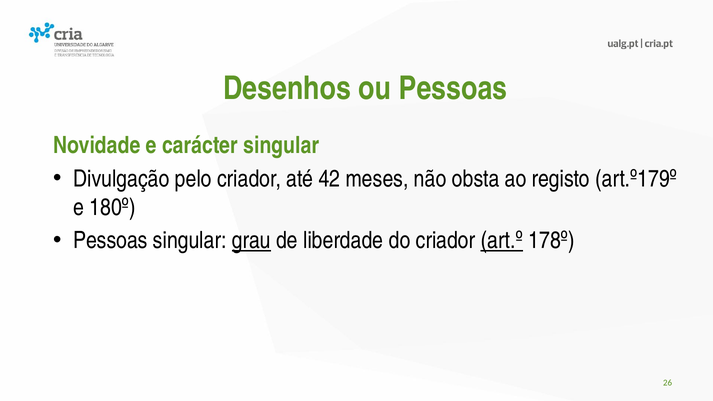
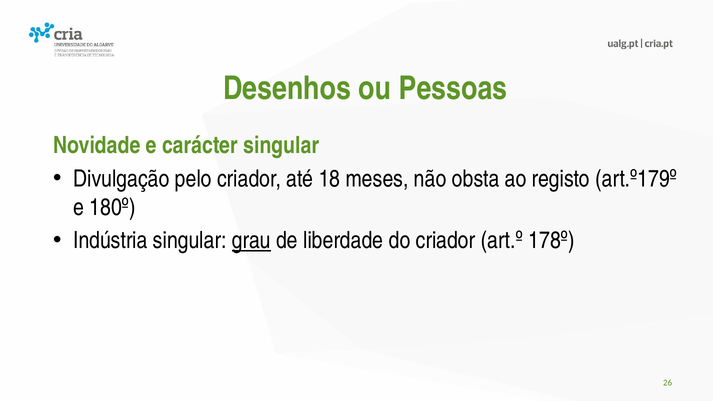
42: 42 -> 18
Pessoas at (110, 241): Pessoas -> Indústria
art.º underline: present -> none
